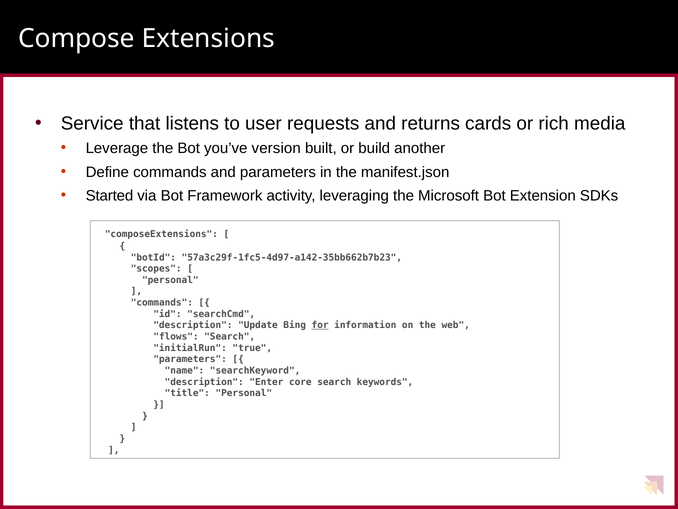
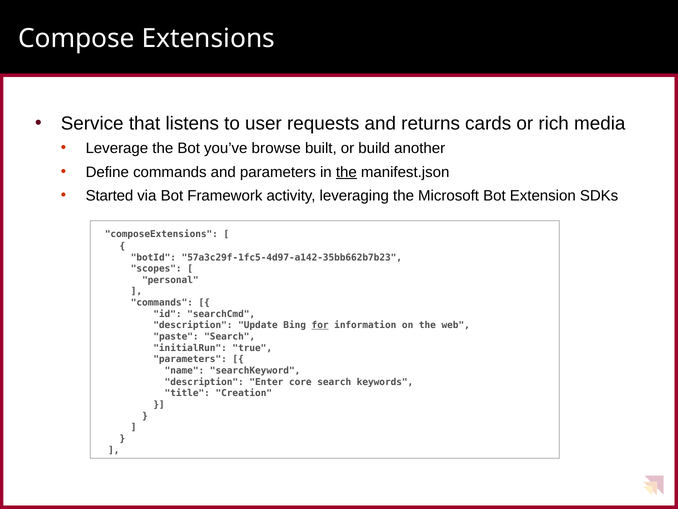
version: version -> browse
the at (346, 172) underline: none -> present
flows: flows -> paste
title Personal: Personal -> Creation
